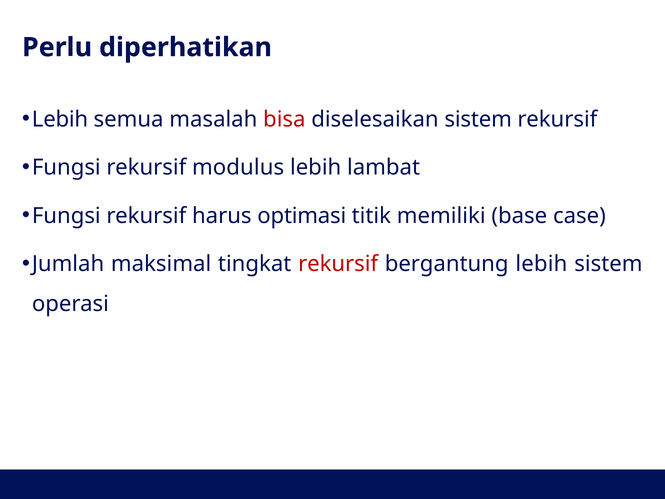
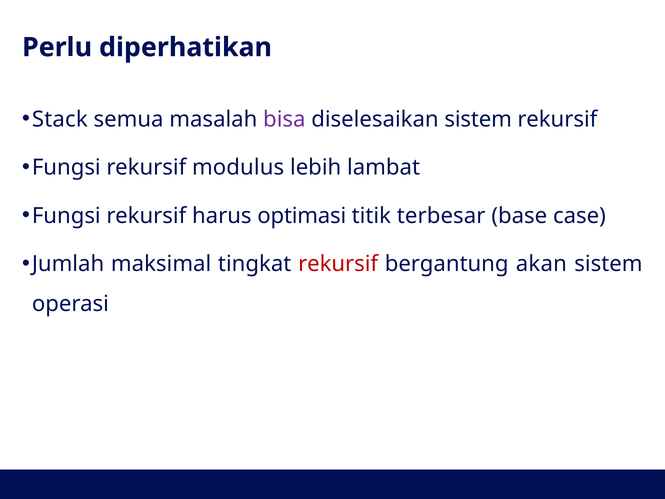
Lebih at (60, 119): Lebih -> Stack
bisa colour: red -> purple
memiliki: memiliki -> terbesar
bergantung lebih: lebih -> akan
